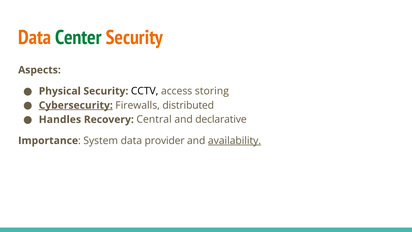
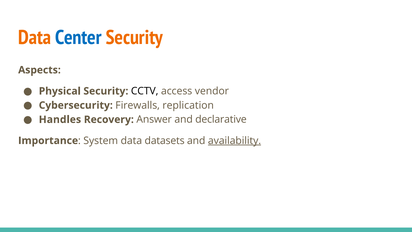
Center colour: green -> blue
storing: storing -> vendor
Cybersecurity underline: present -> none
distributed: distributed -> replication
Central: Central -> Answer
provider: provider -> datasets
